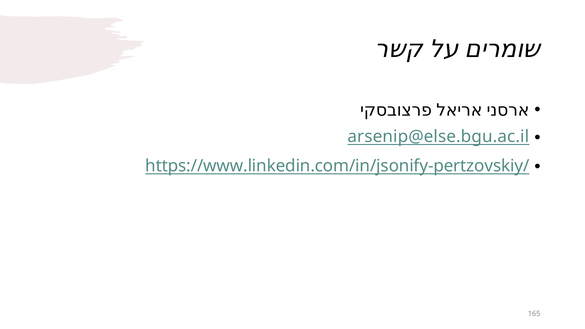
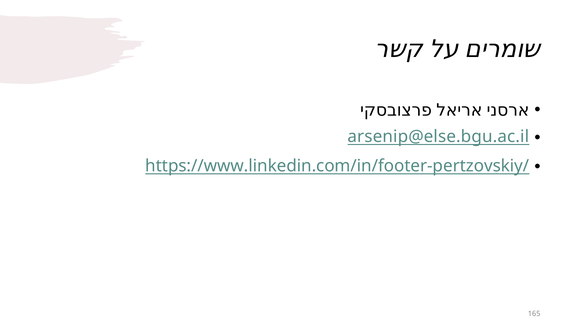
https://www.linkedin.com/in/jsonify-pertzovskiy/: https://www.linkedin.com/in/jsonify-pertzovskiy/ -> https://www.linkedin.com/in/footer-pertzovskiy/
